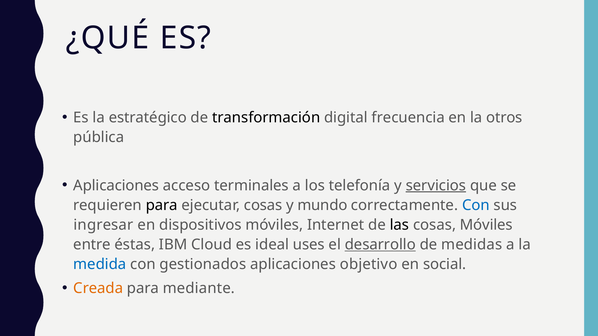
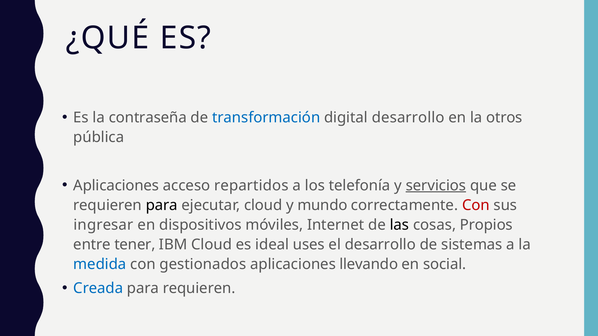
estratégico: estratégico -> contraseña
transformación colour: black -> blue
digital frecuencia: frecuencia -> desarrollo
terminales: terminales -> repartidos
ejecutar cosas: cosas -> cloud
Con at (476, 205) colour: blue -> red
cosas Móviles: Móviles -> Propios
éstas: éstas -> tener
desarrollo at (380, 245) underline: present -> none
medidas: medidas -> sistemas
objetivo: objetivo -> llevando
Creada colour: orange -> blue
para mediante: mediante -> requieren
